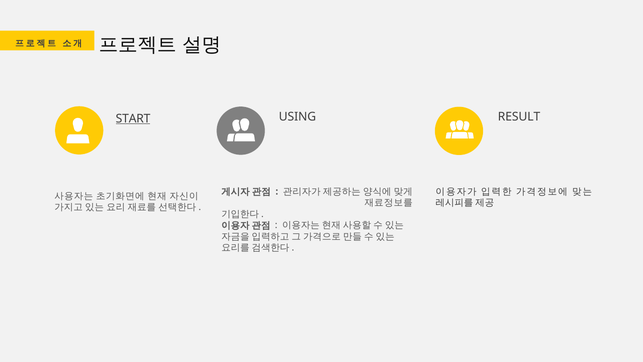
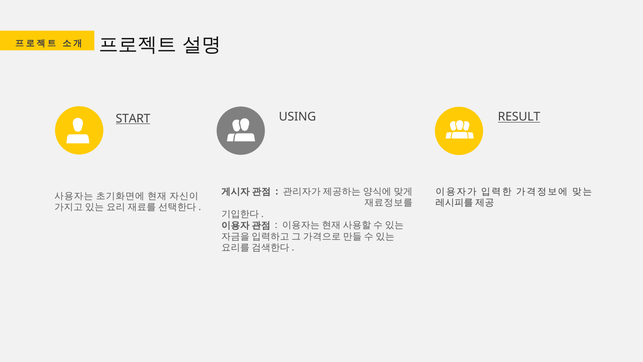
RESULT underline: none -> present
